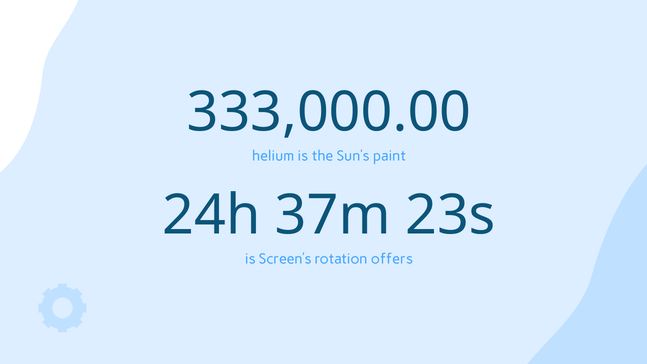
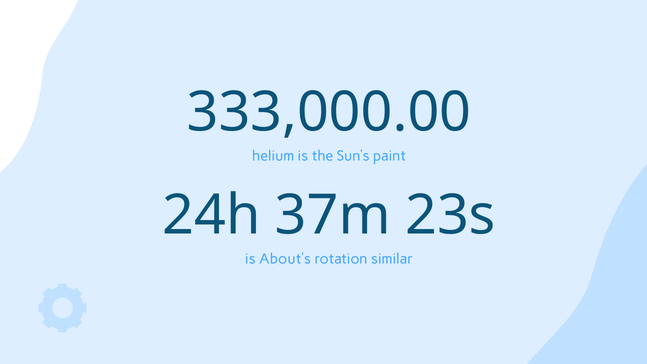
Screen’s: Screen’s -> About’s
offers: offers -> similar
